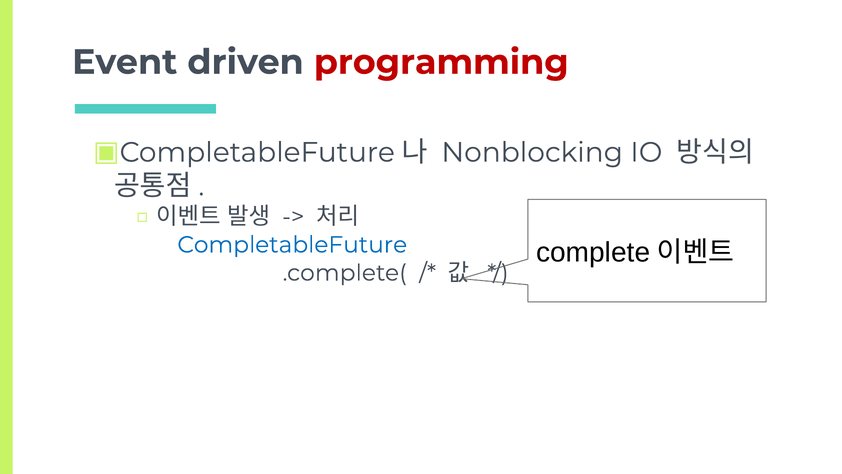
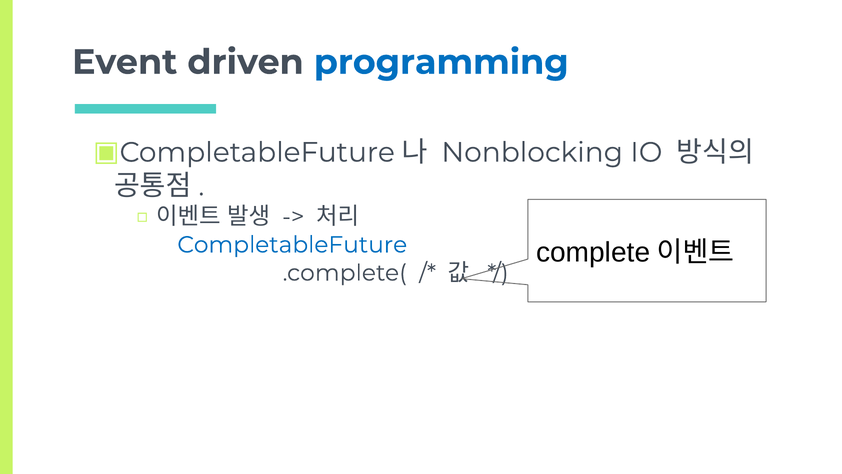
programming colour: red -> blue
